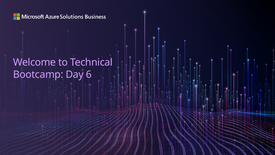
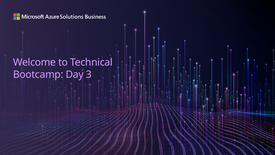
6: 6 -> 3
